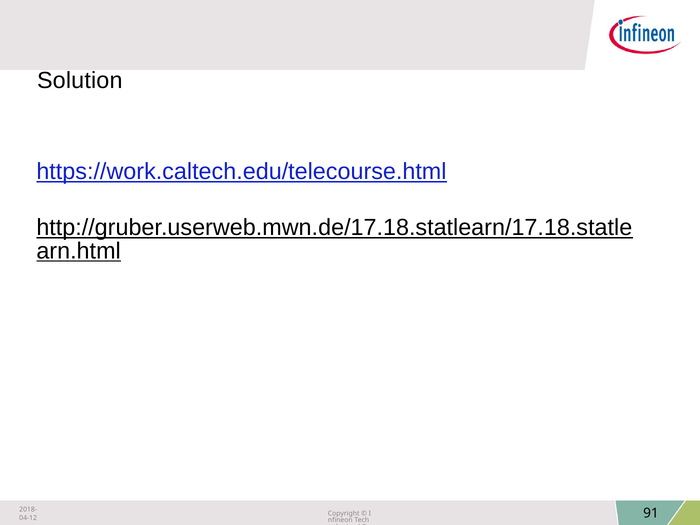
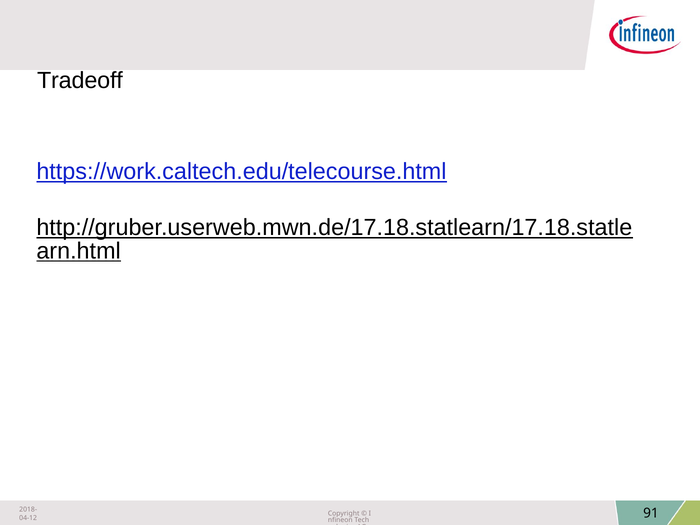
Solution: Solution -> Tradeoff
